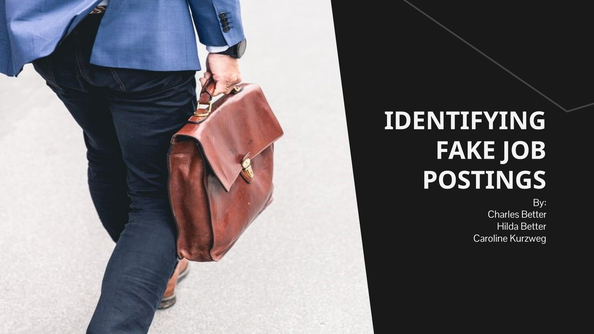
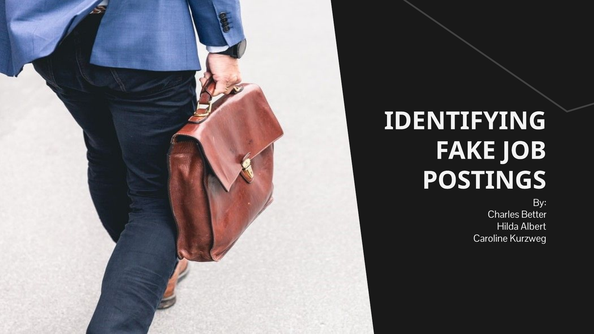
Hilda Better: Better -> Albert
